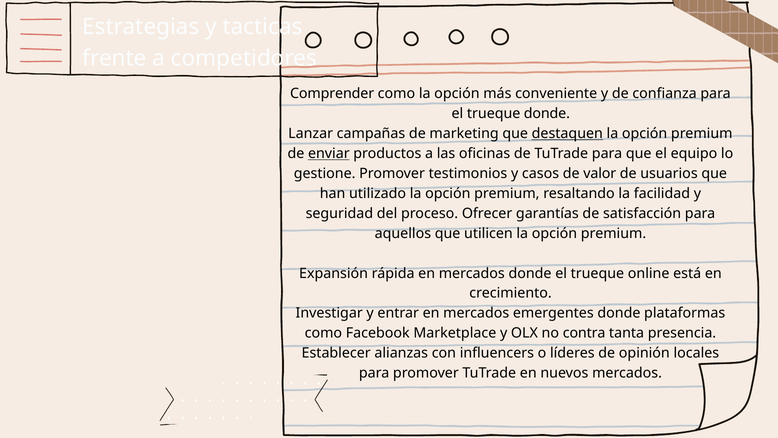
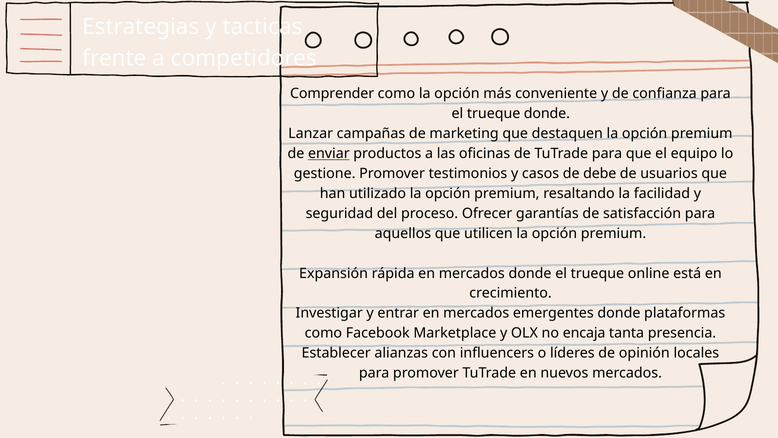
destaquen underline: present -> none
valor: valor -> debe
contra: contra -> encaja
